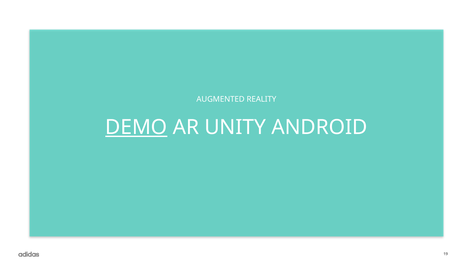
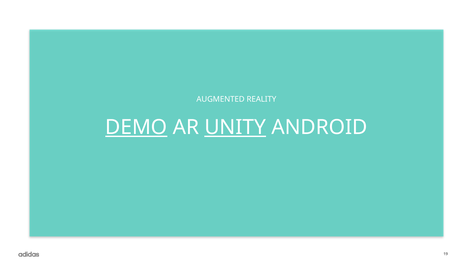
UNITY underline: none -> present
